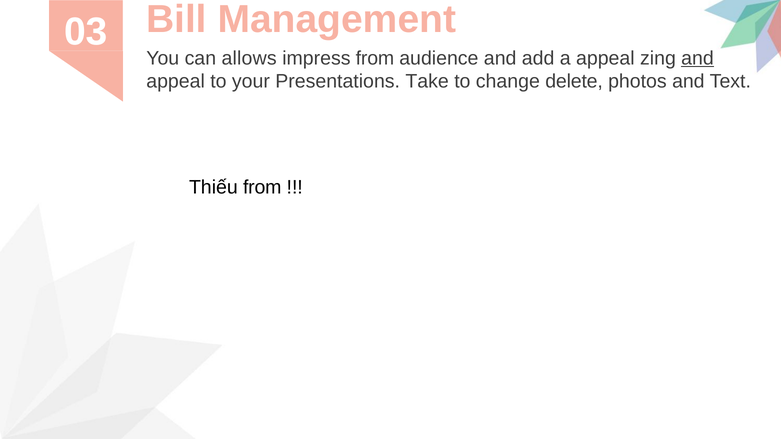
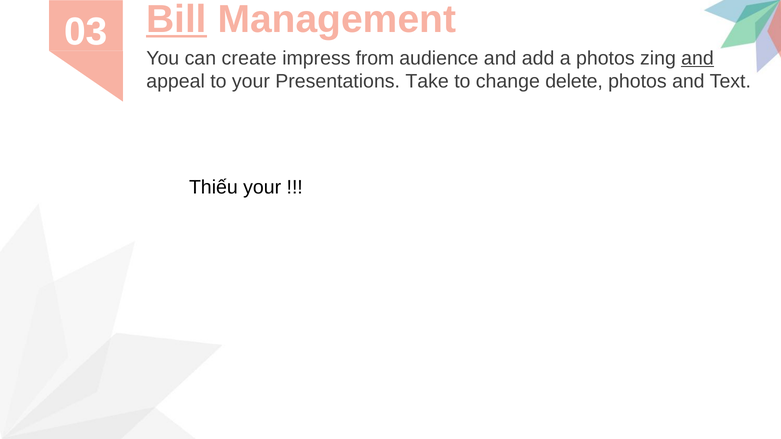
Bill underline: none -> present
allows: allows -> create
a appeal: appeal -> photos
Thiếu from: from -> your
